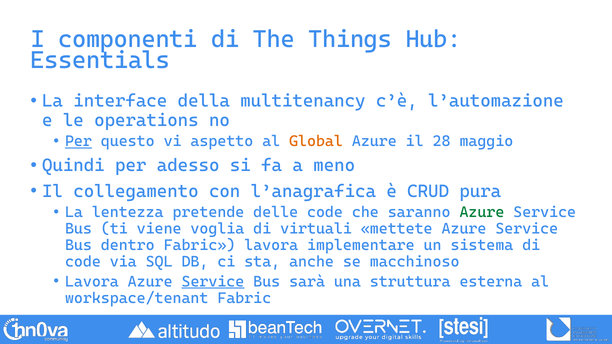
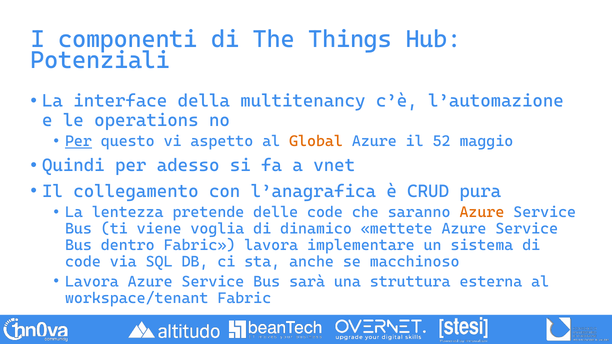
Essentials: Essentials -> Potenziali
28: 28 -> 52
meno: meno -> vnet
Azure at (482, 212) colour: green -> orange
virtuali: virtuali -> dinamico
Service at (213, 282) underline: present -> none
